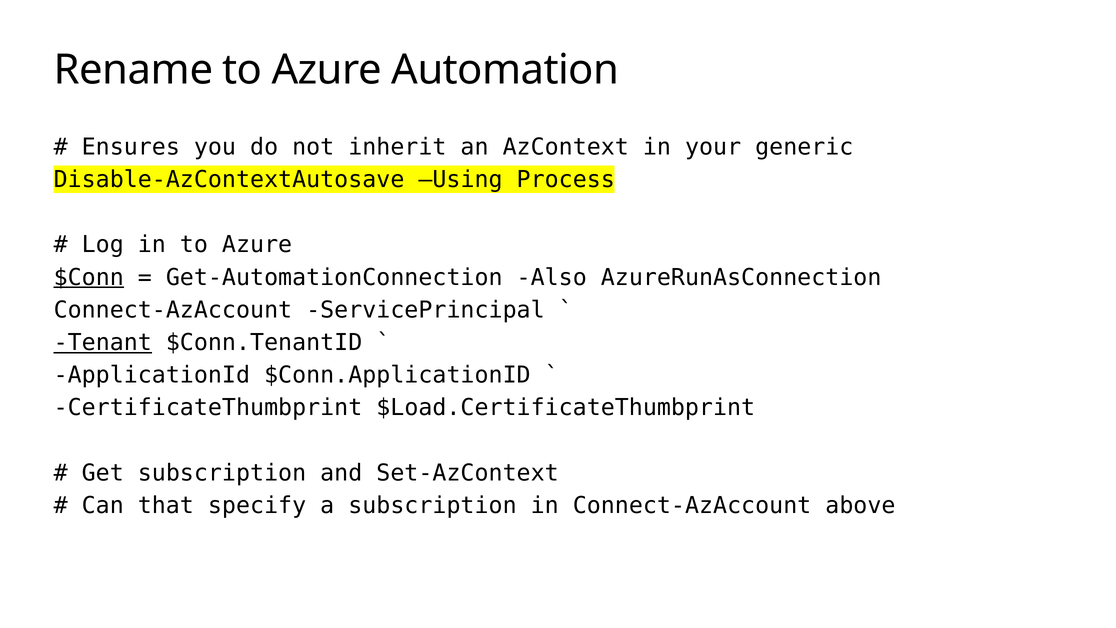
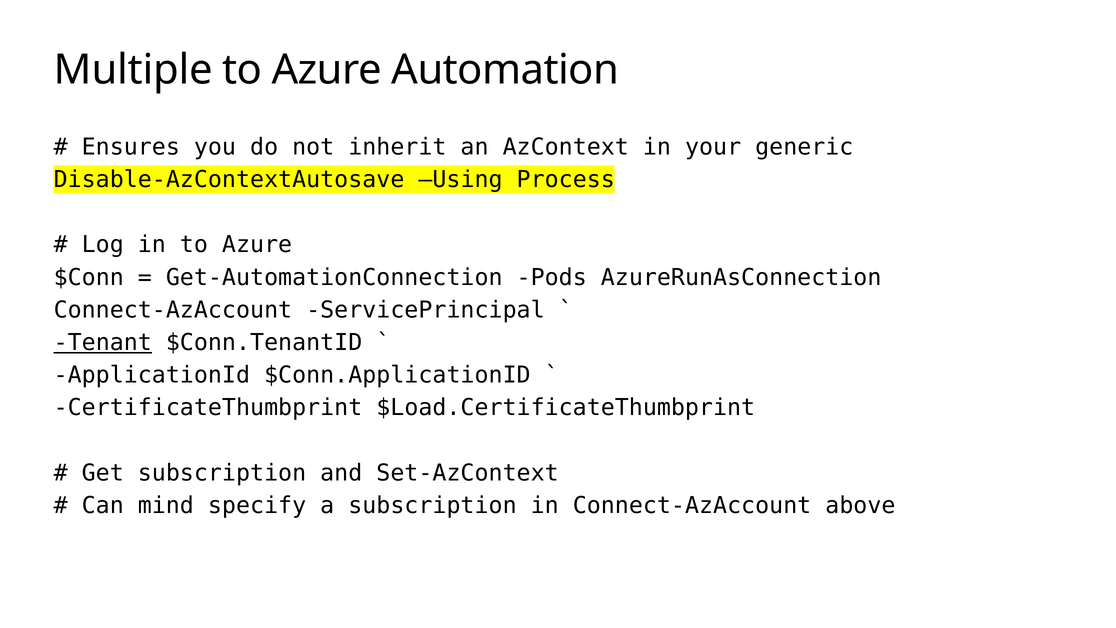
Rename: Rename -> Multiple
$Conn underline: present -> none
Also: Also -> Pods
that: that -> mind
